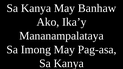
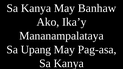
Imong: Imong -> Upang
